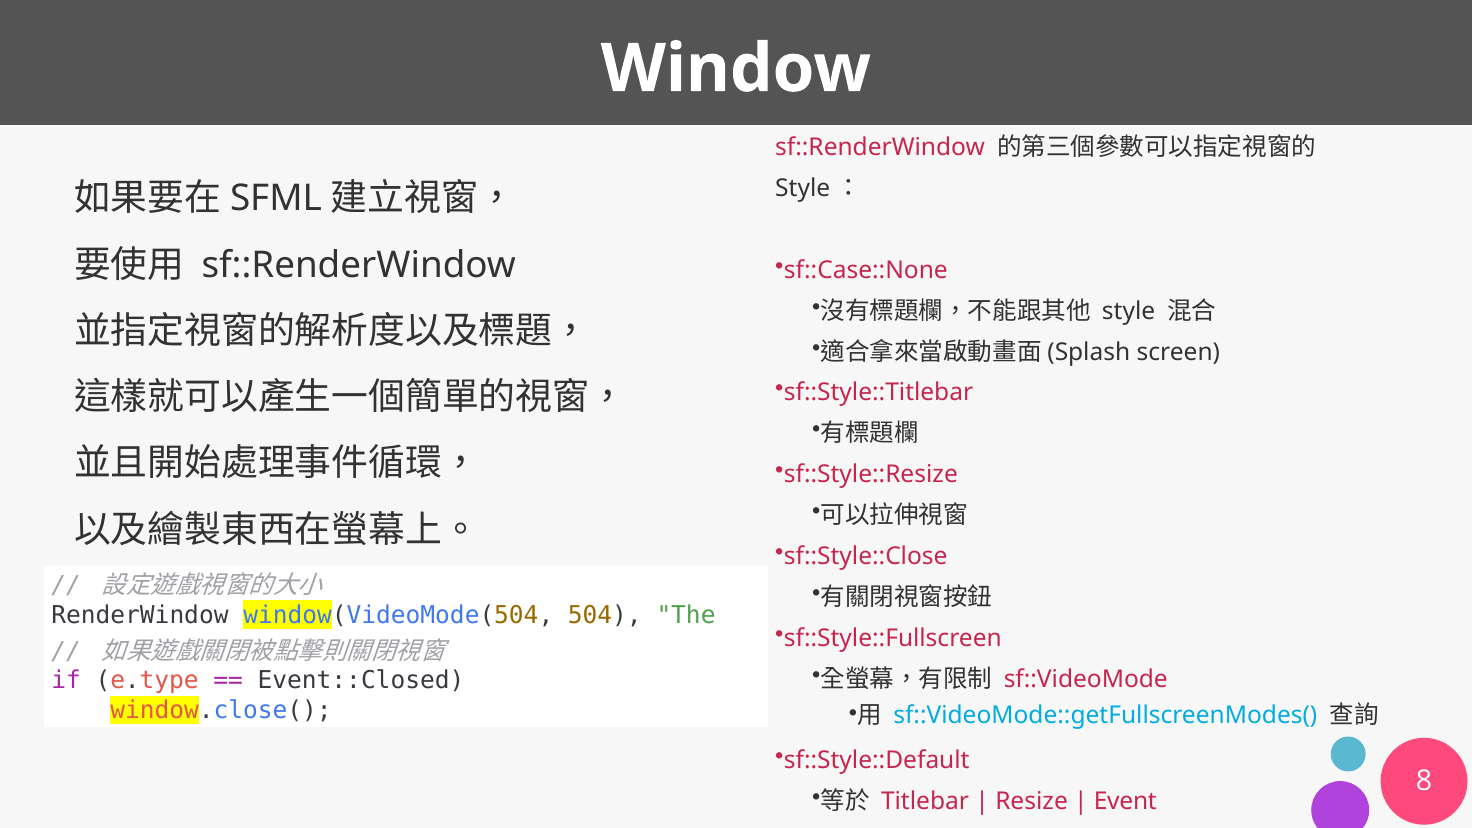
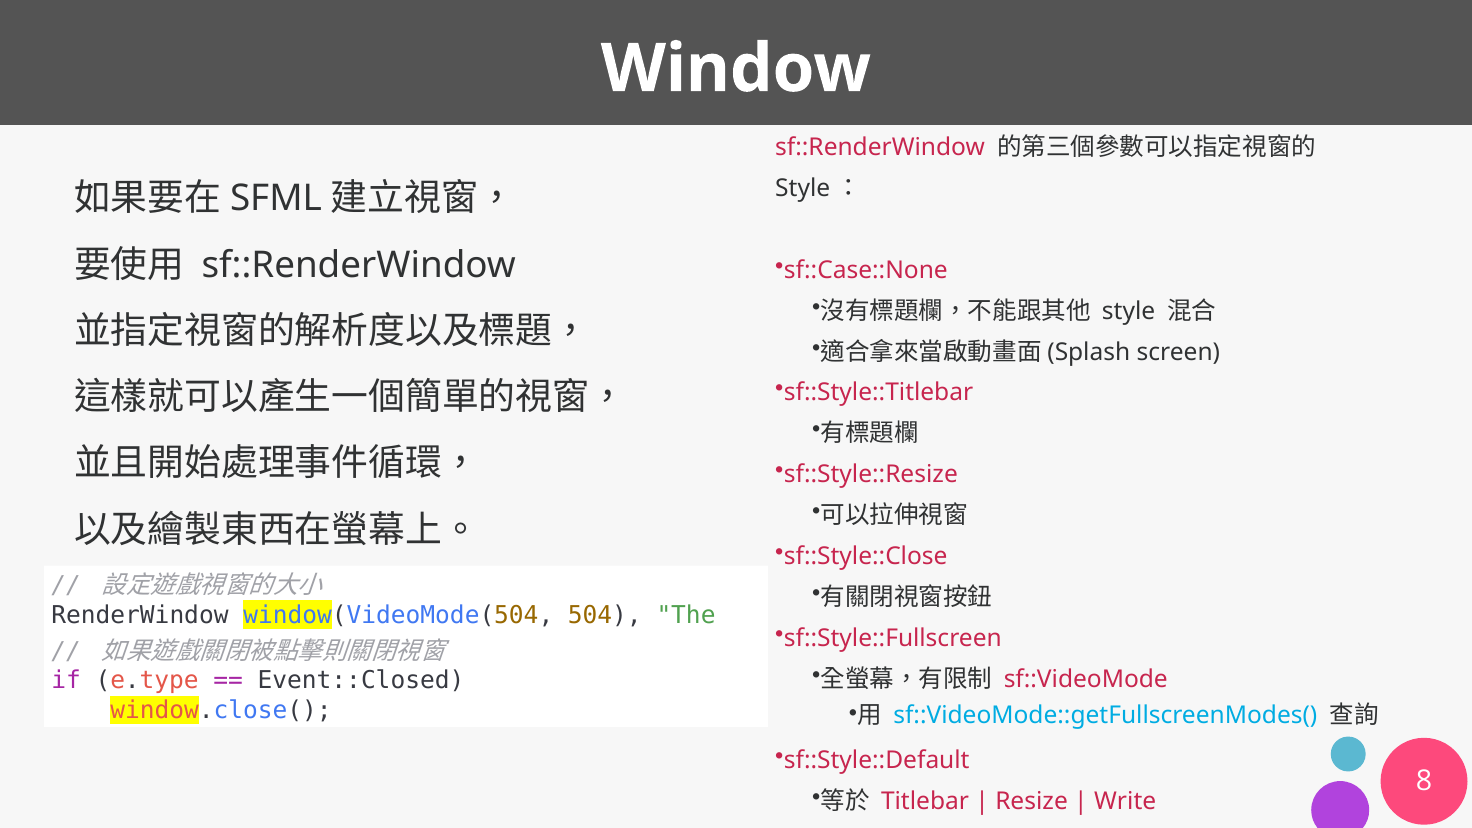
Event: Event -> Write
